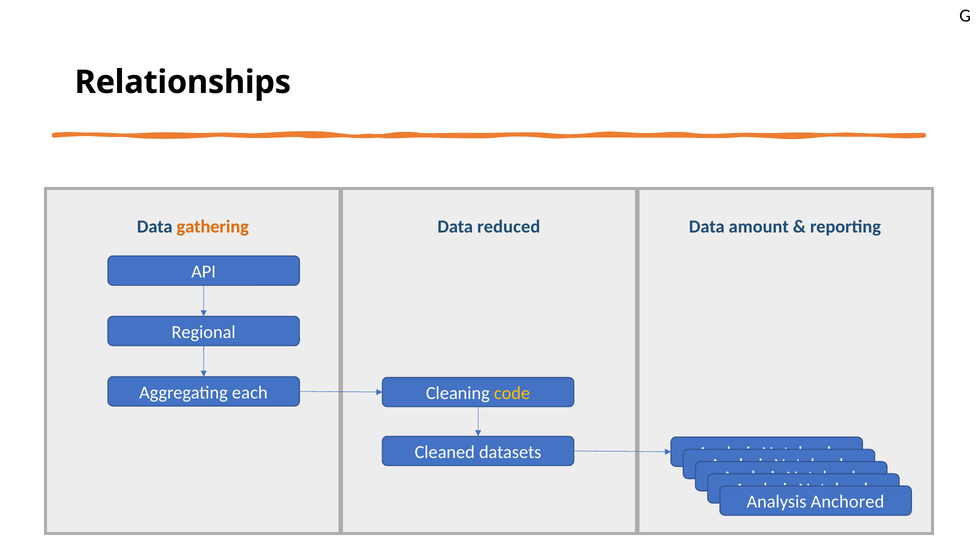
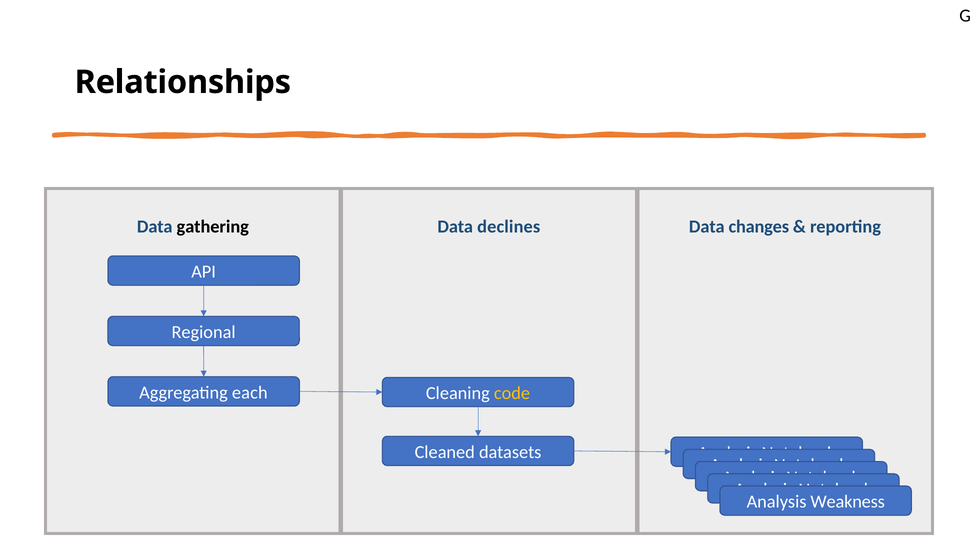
gathering colour: orange -> black
reduced: reduced -> declines
amount: amount -> changes
Anchored: Anchored -> Weakness
